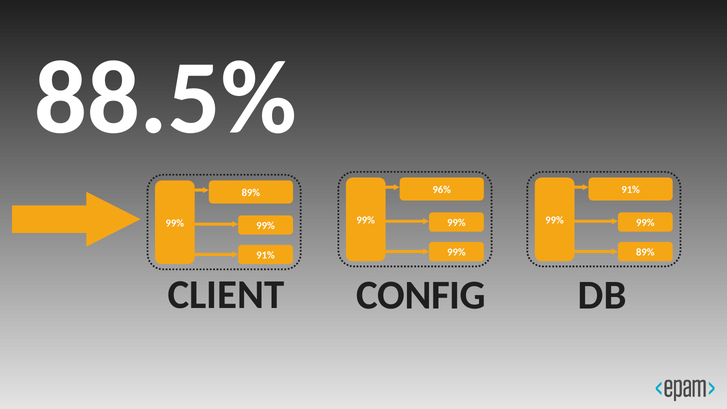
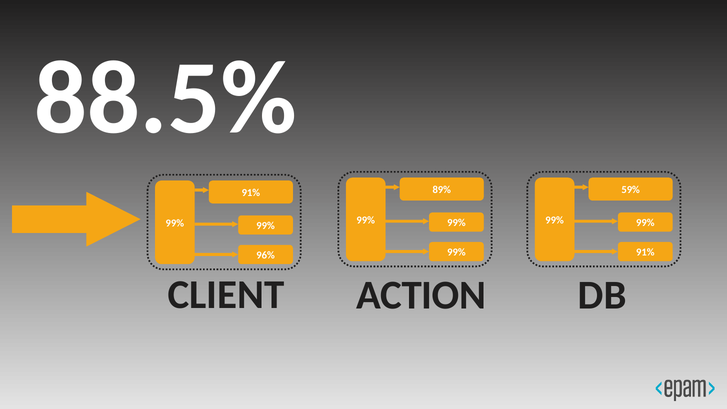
96%: 96% -> 89%
91% at (631, 190): 91% -> 59%
89% at (251, 193): 89% -> 91%
89% at (645, 252): 89% -> 91%
91% at (266, 255): 91% -> 96%
CONFIG: CONFIG -> ACTION
